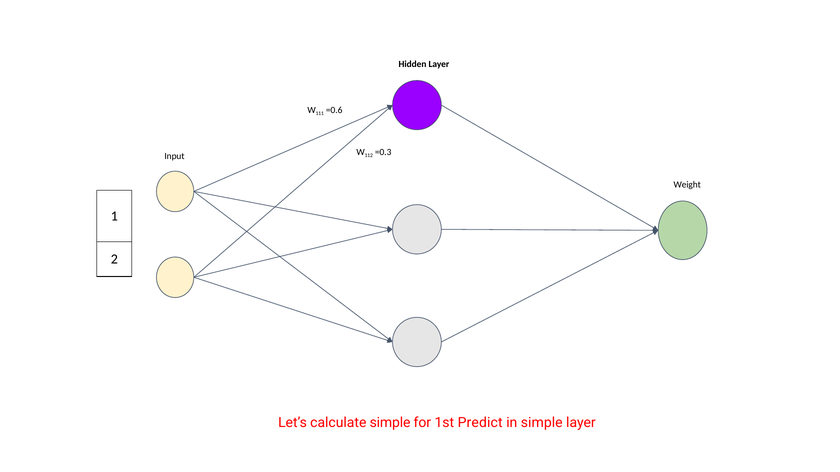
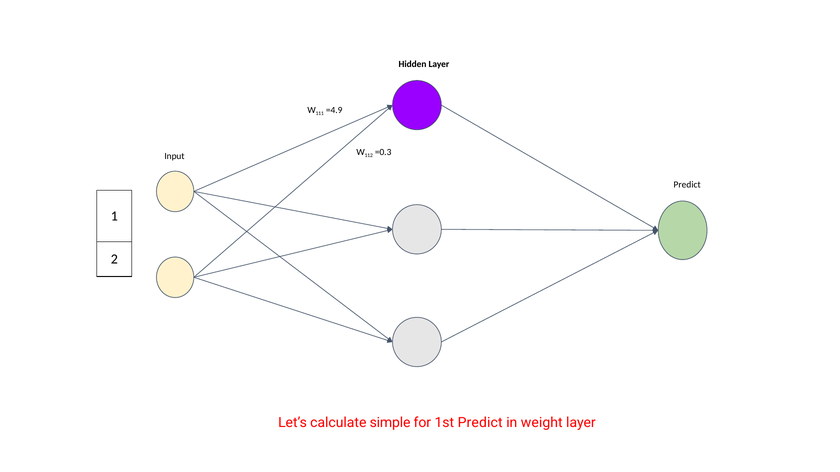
=0.6: =0.6 -> =4.9
Weight at (687, 185): Weight -> Predict
in simple: simple -> weight
